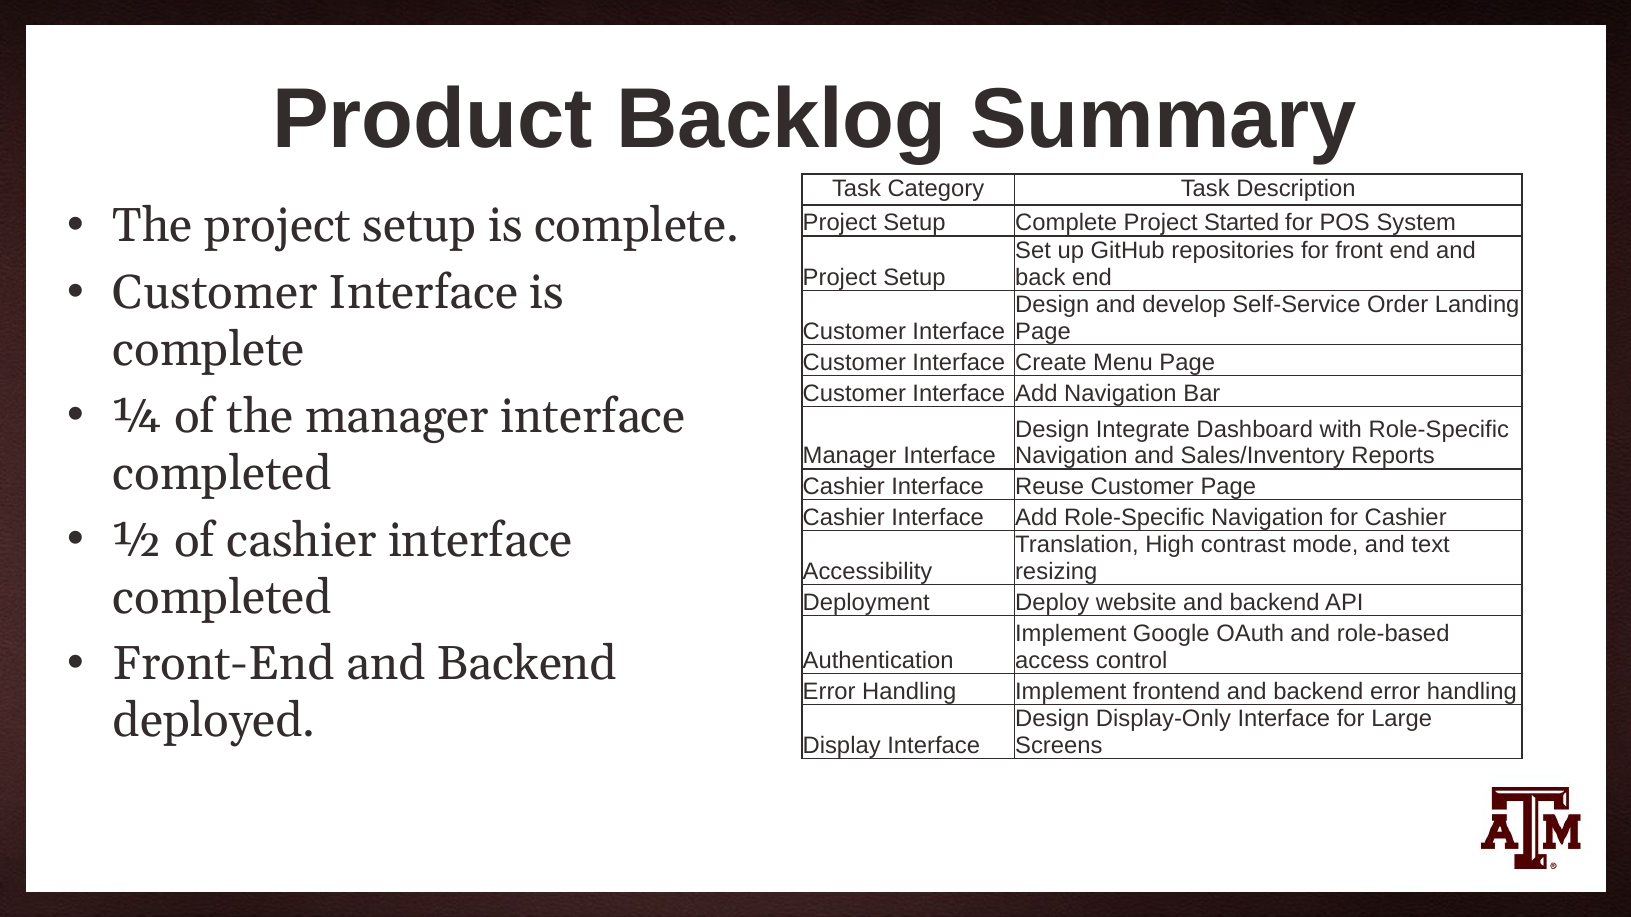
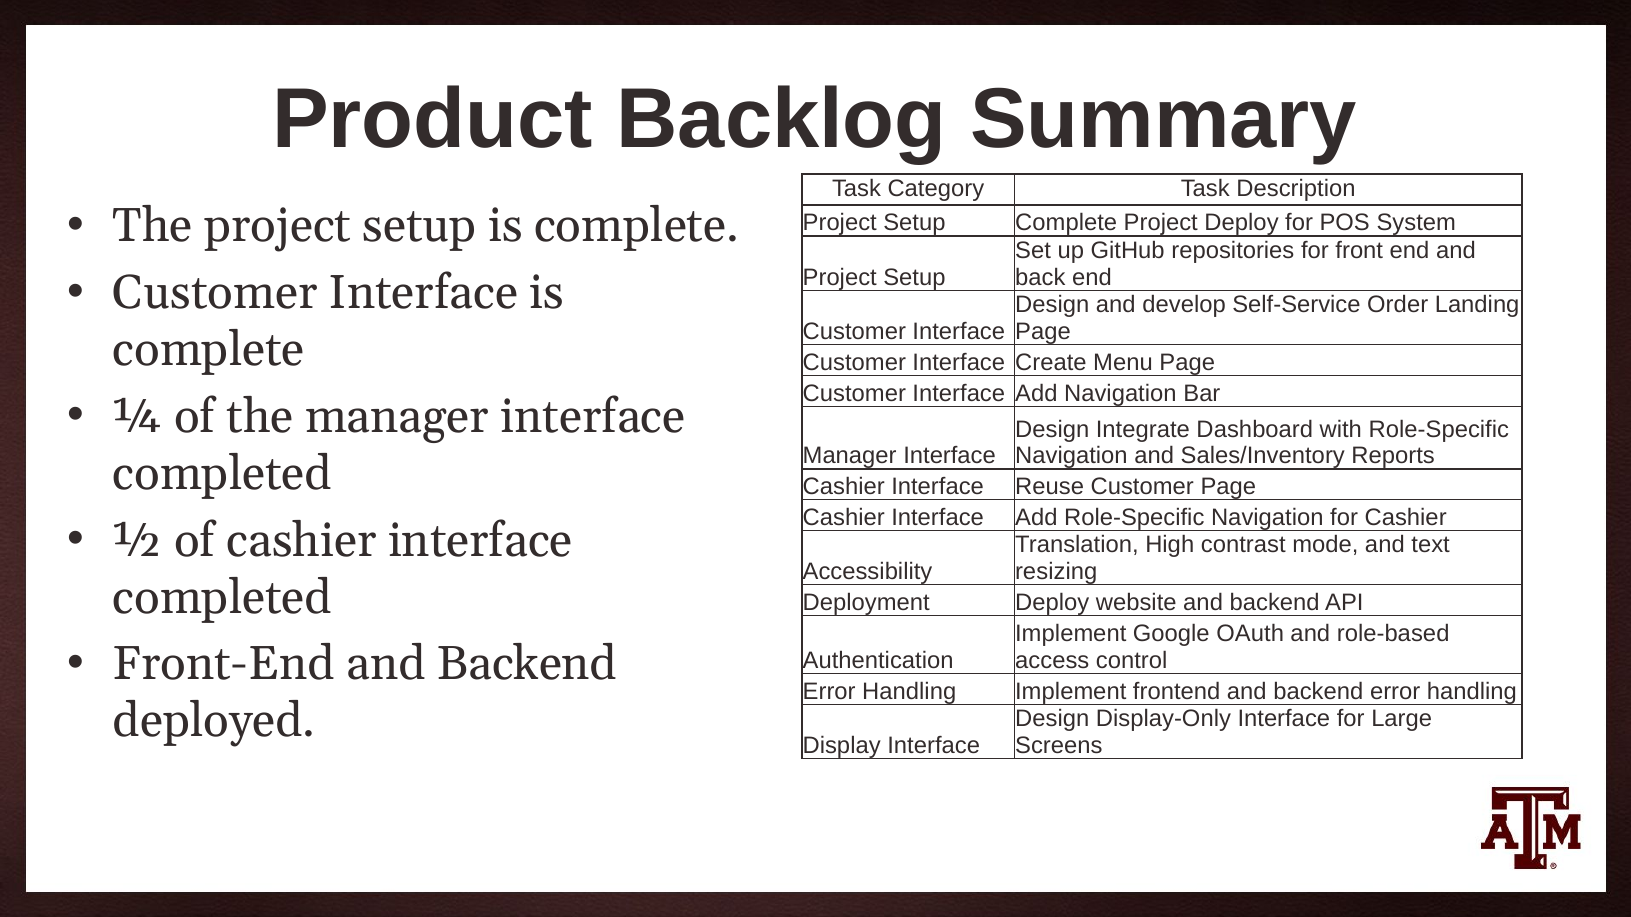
Project Started: Started -> Deploy
